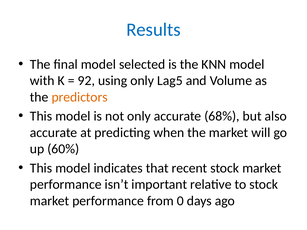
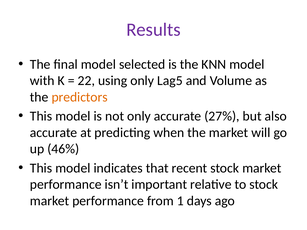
Results colour: blue -> purple
92: 92 -> 22
68%: 68% -> 27%
60%: 60% -> 46%
0: 0 -> 1
